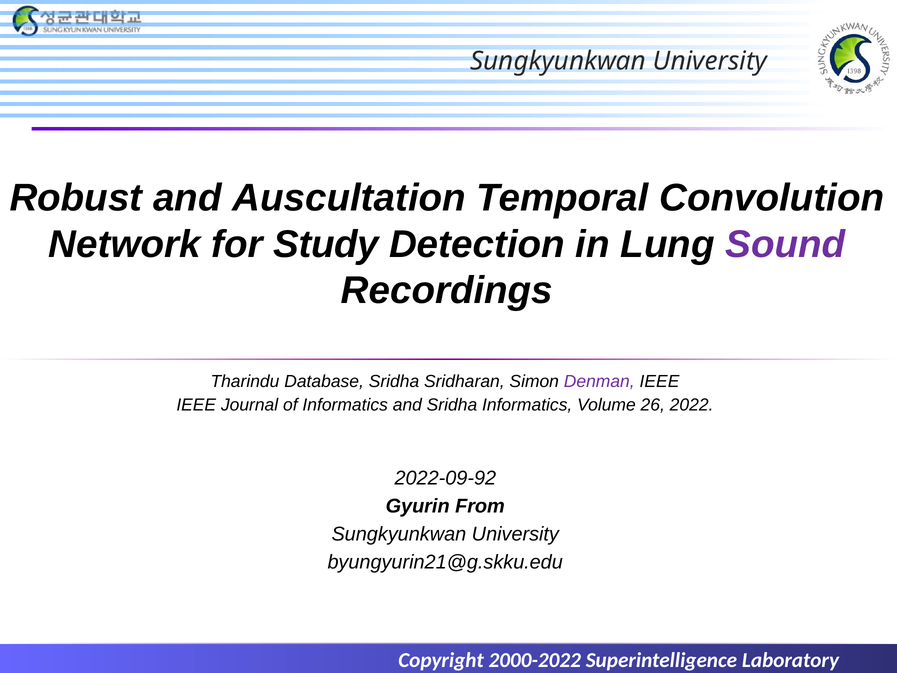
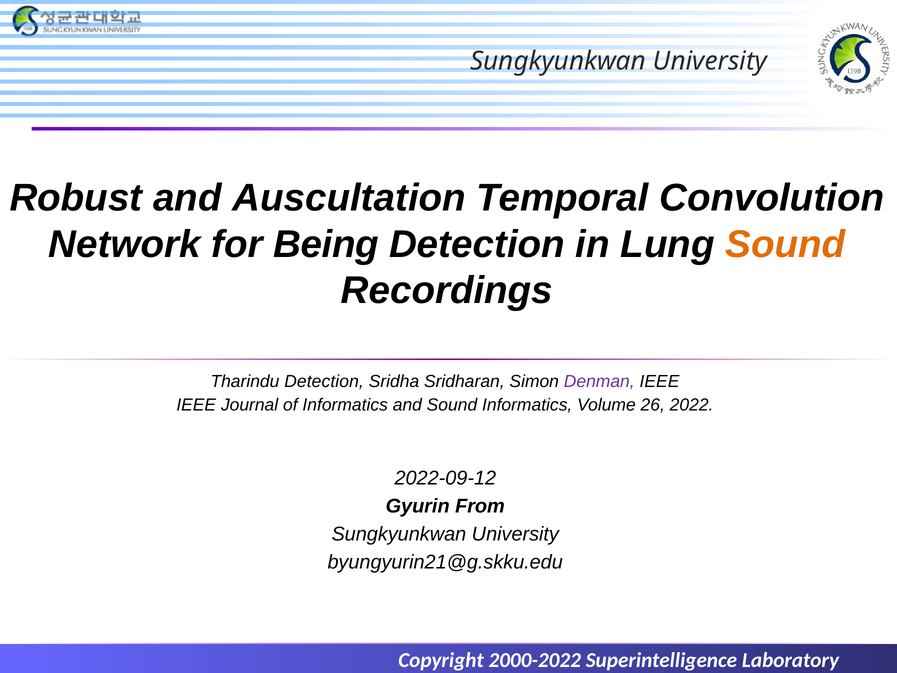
Study: Study -> Being
Sound at (785, 244) colour: purple -> orange
Tharindu Database: Database -> Detection
and Sridha: Sridha -> Sound
2022-09-92: 2022-09-92 -> 2022-09-12
